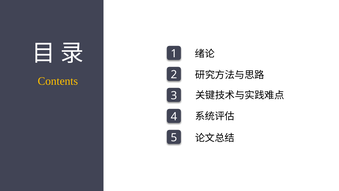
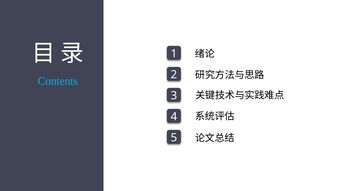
Contents colour: yellow -> light blue
